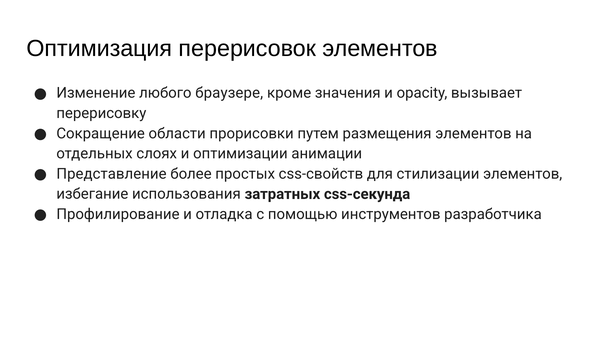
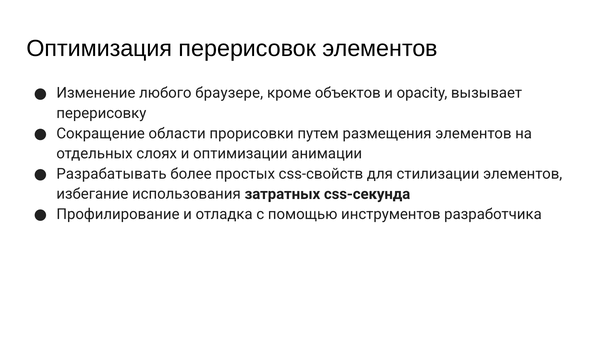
значения: значения -> объектов
Представление: Представление -> Разрабатывать
